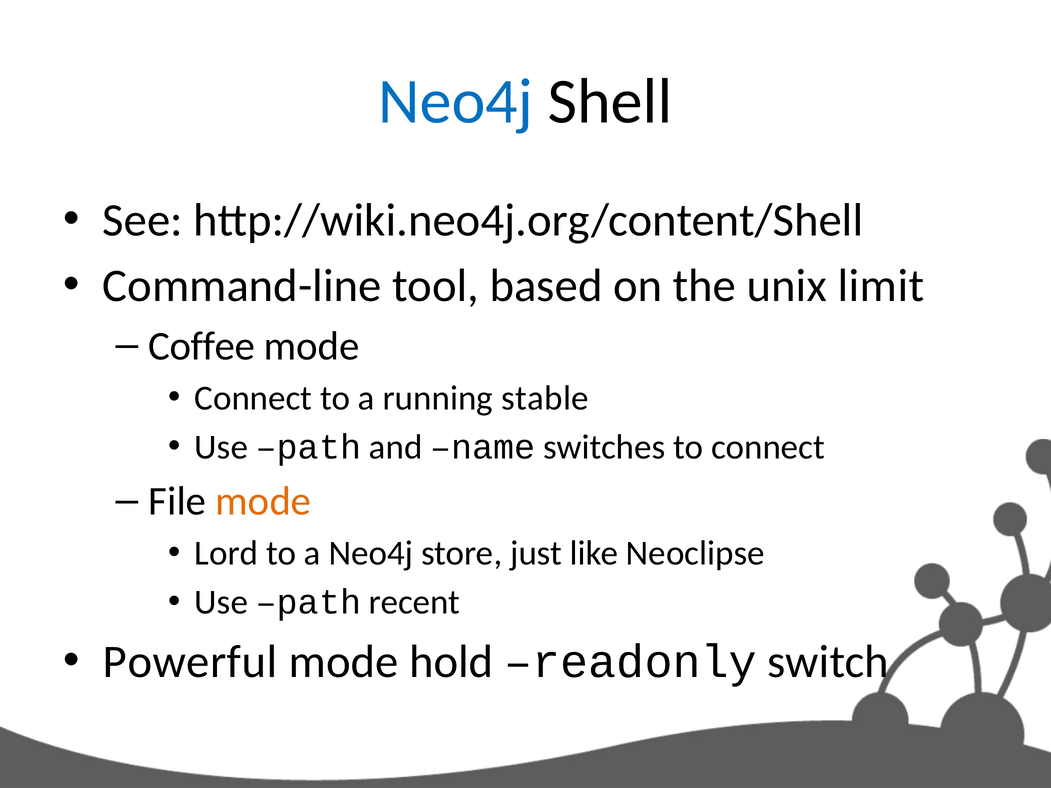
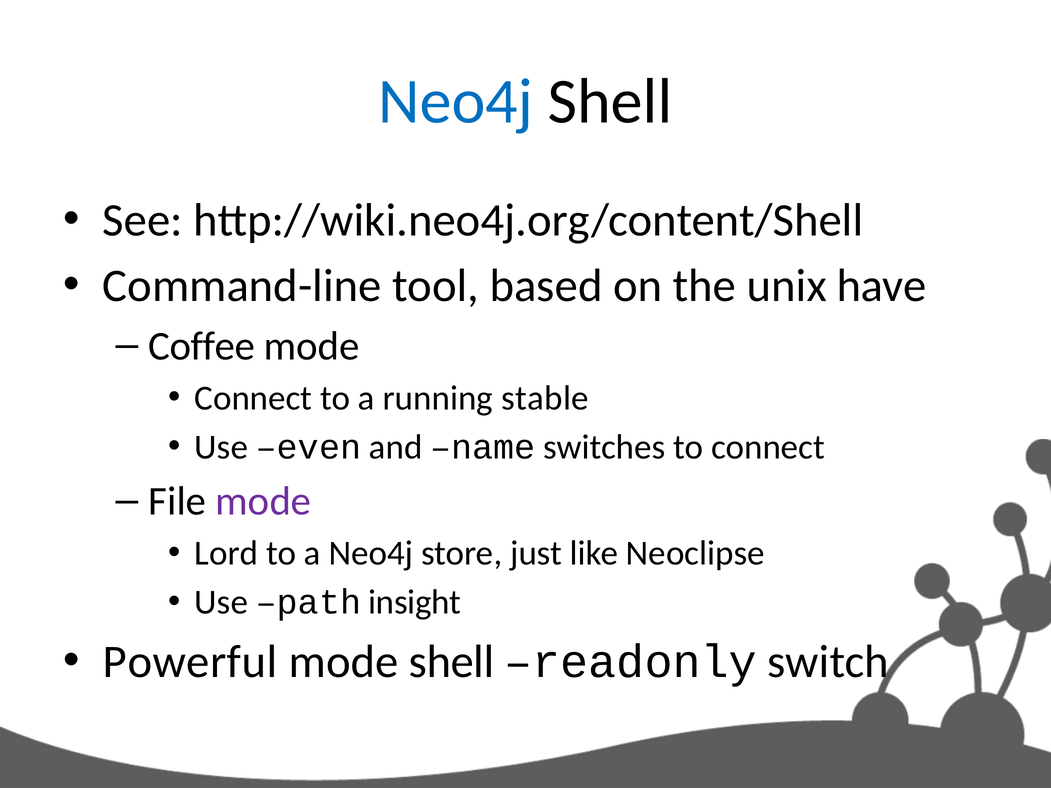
limit: limit -> have
path at (308, 447): path -> even
mode at (263, 501) colour: orange -> purple
recent: recent -> insight
mode hold: hold -> shell
